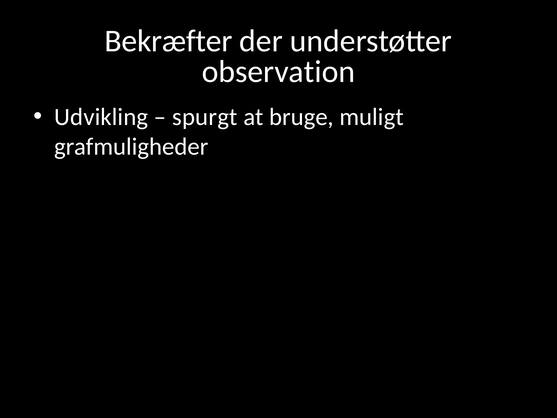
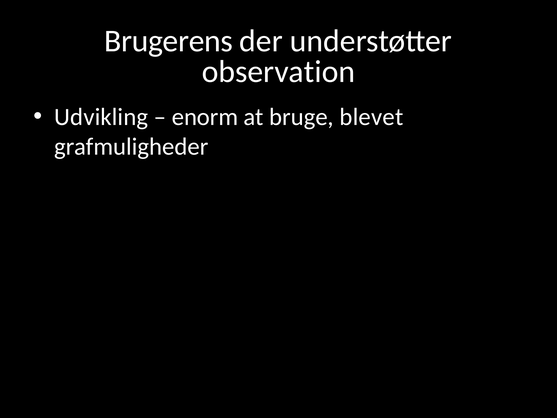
Bekræfter: Bekræfter -> Brugerens
spurgt: spurgt -> enorm
muligt: muligt -> blevet
